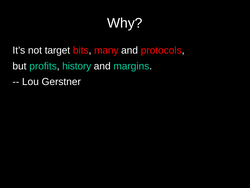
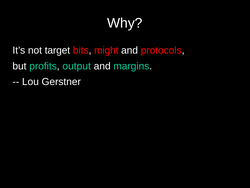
many: many -> might
history: history -> output
